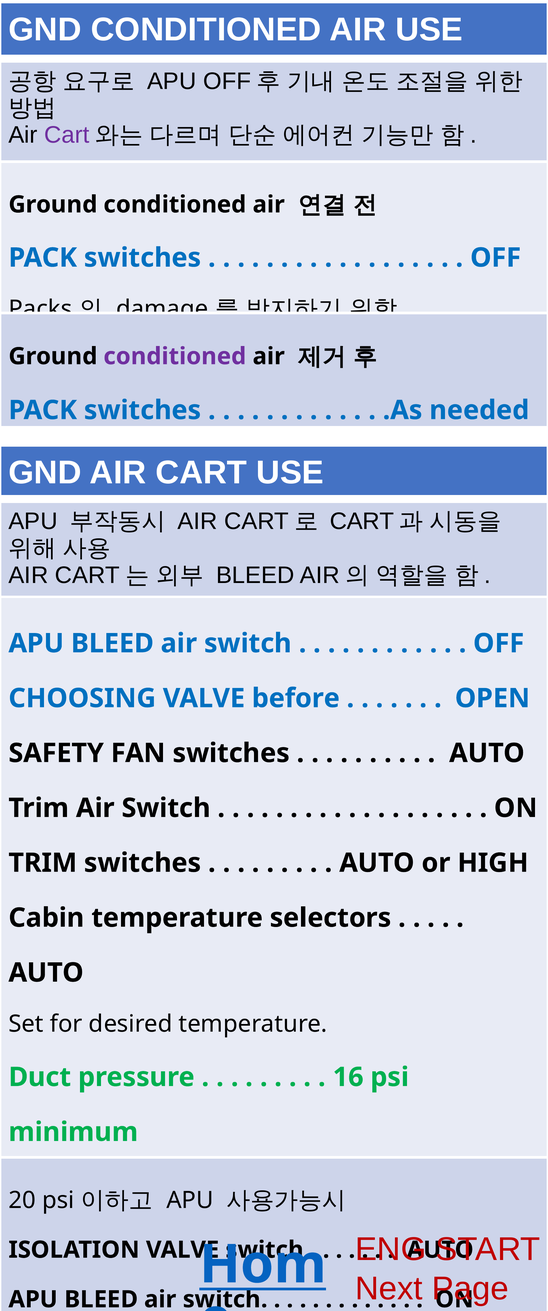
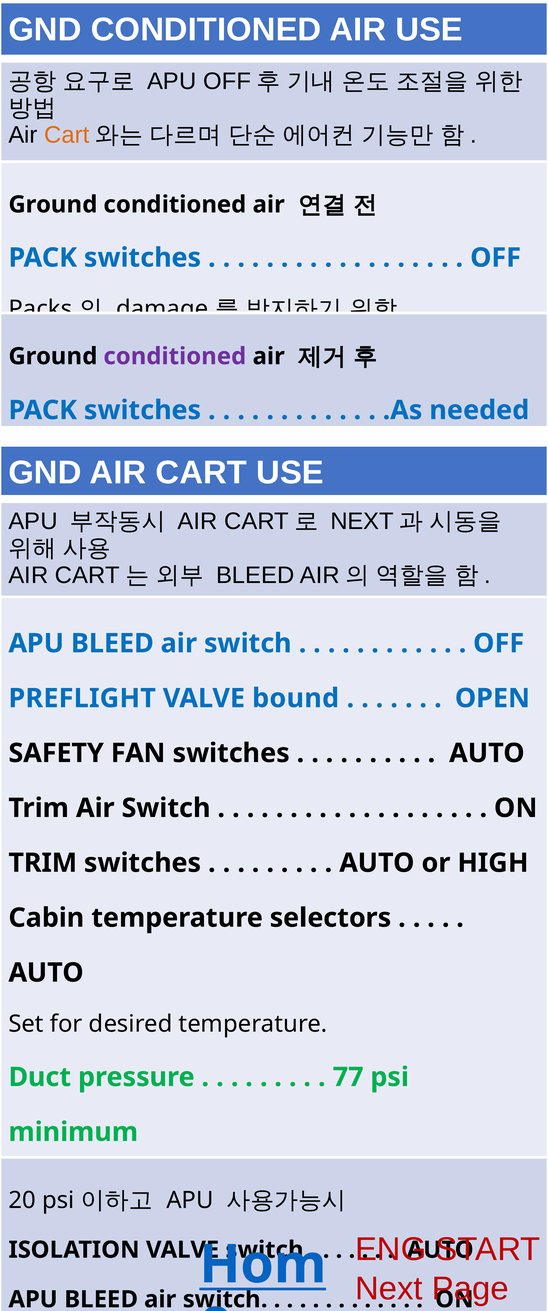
Cart at (67, 135) colour: purple -> orange
CART at (362, 521): CART -> NEXT
CHOOSING: CHOOSING -> PREFLIGHT
before: before -> bound
16: 16 -> 77
